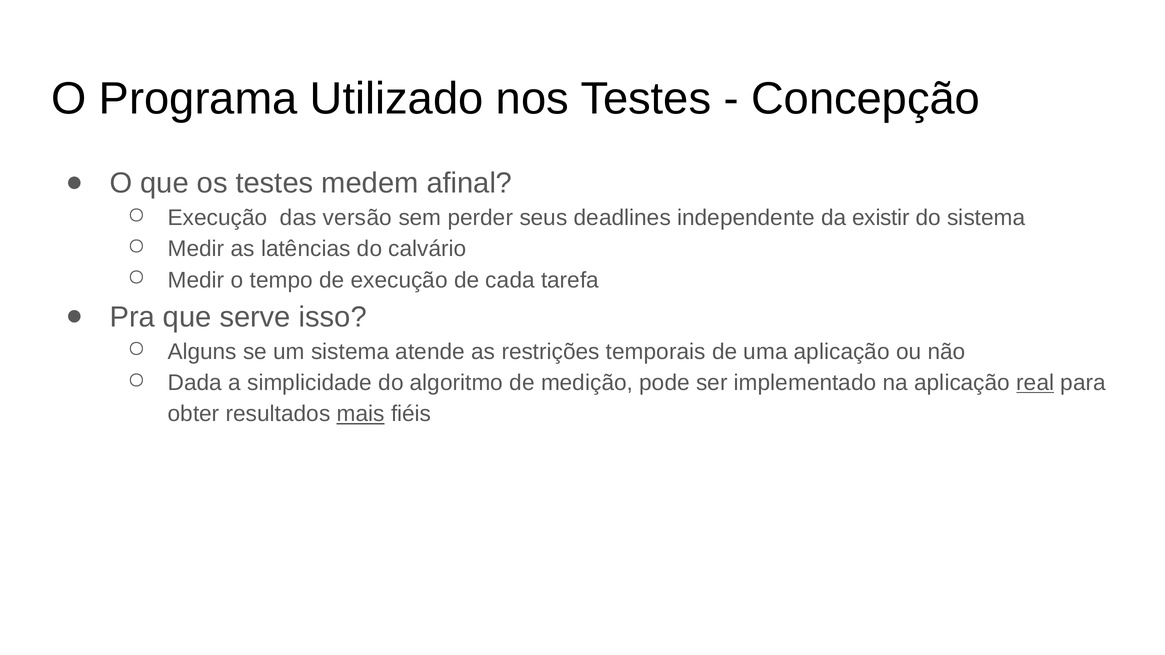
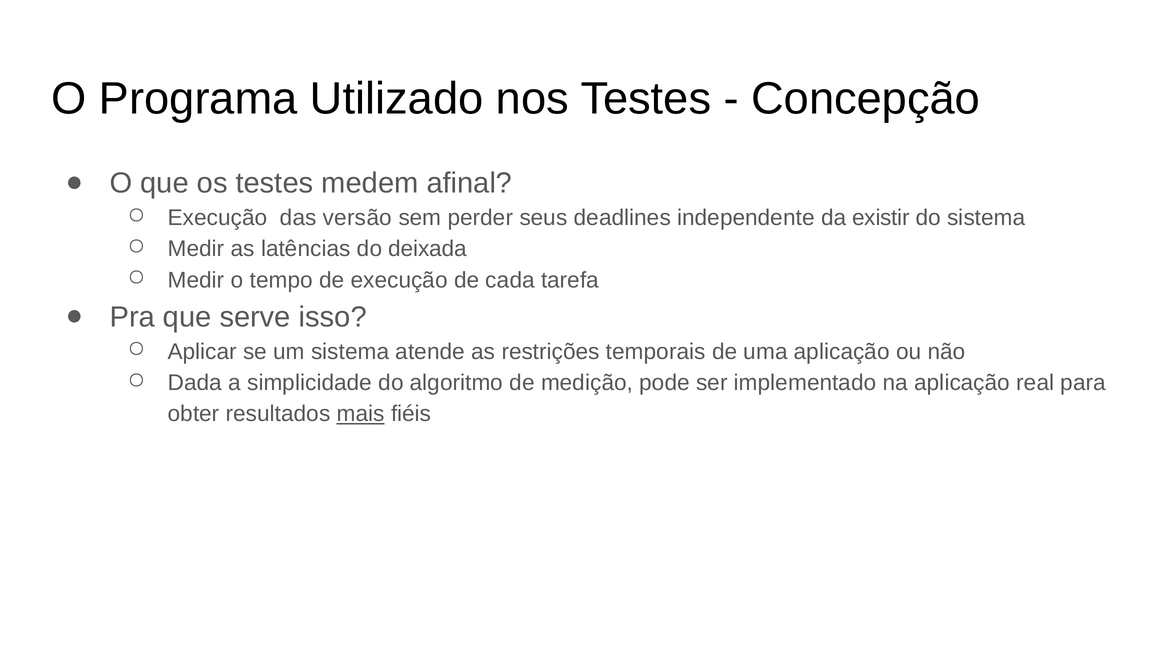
calvário: calvário -> deixada
Alguns: Alguns -> Aplicar
real underline: present -> none
